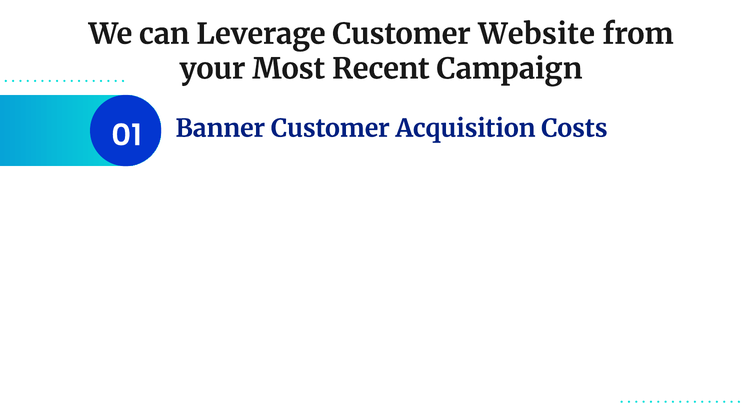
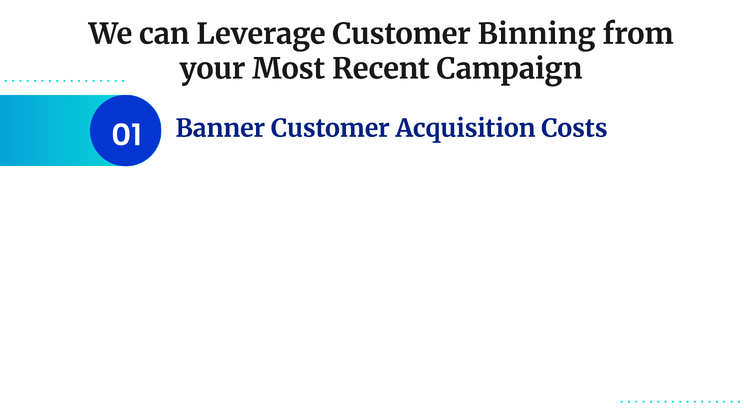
Website: Website -> Binning
